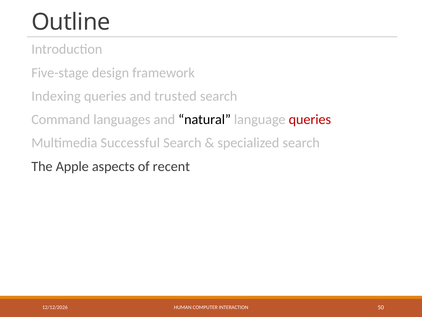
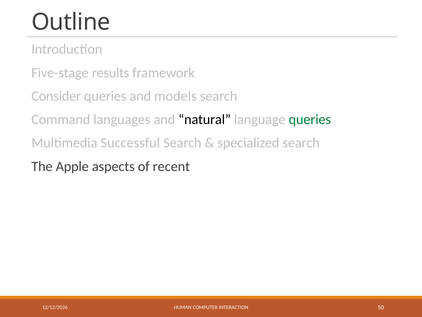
design: design -> results
Indexing: Indexing -> Consider
trusted: trusted -> models
queries at (310, 119) colour: red -> green
